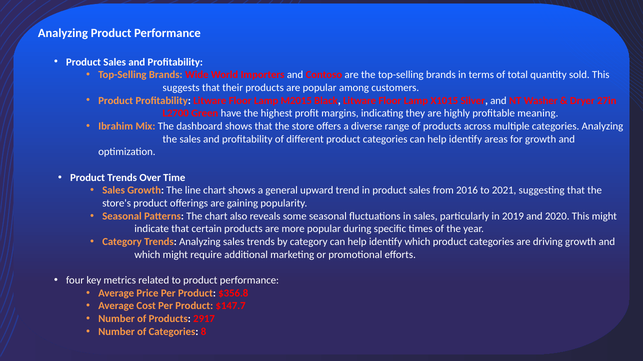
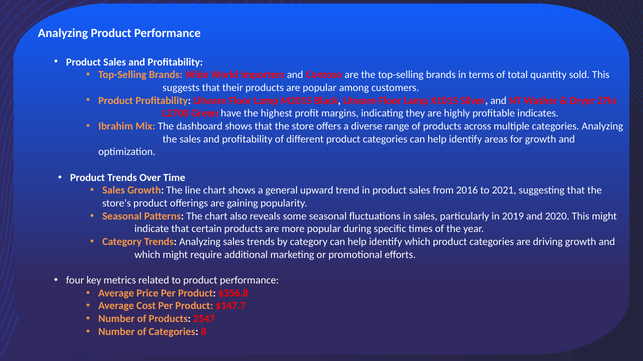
meaning: meaning -> indicates
2917: 2917 -> 2547
